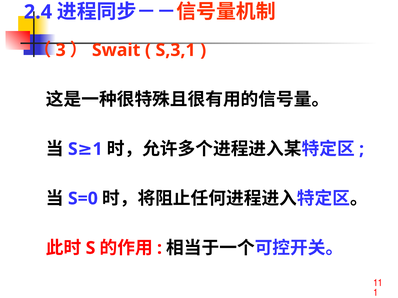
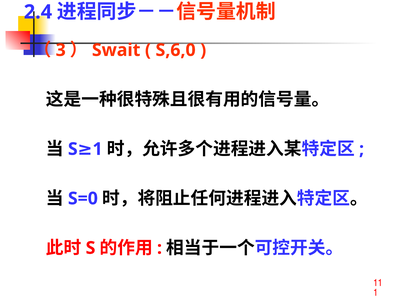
S,3,1: S,3,1 -> S,6,0
